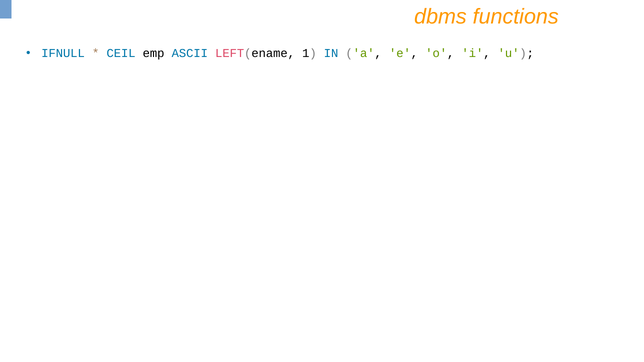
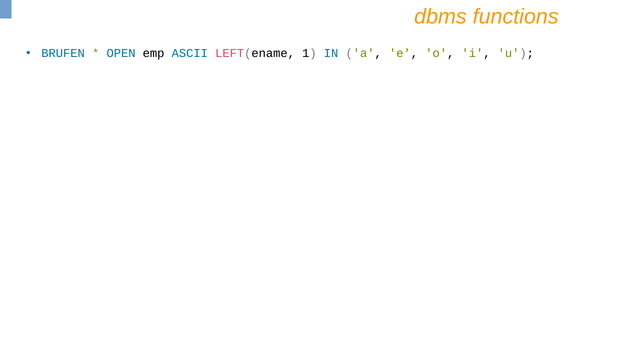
IFNULL: IFNULL -> BRUFEN
CEIL: CEIL -> OPEN
